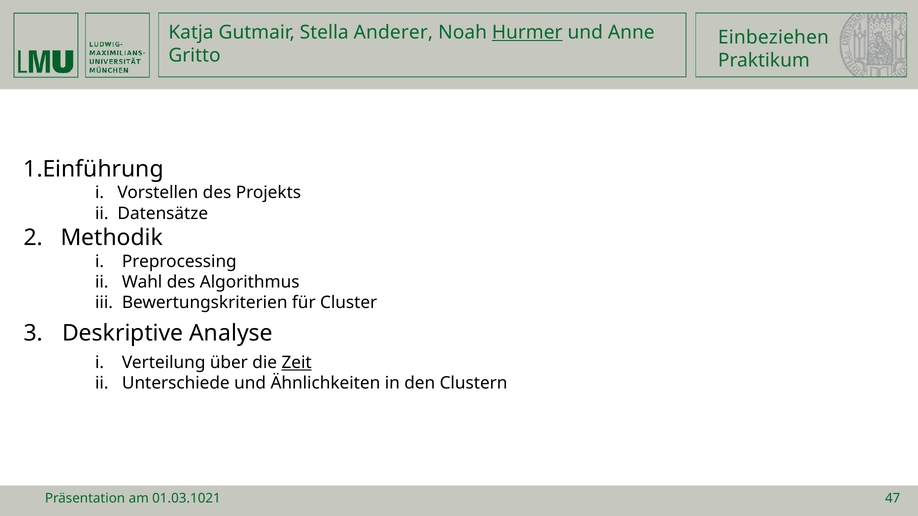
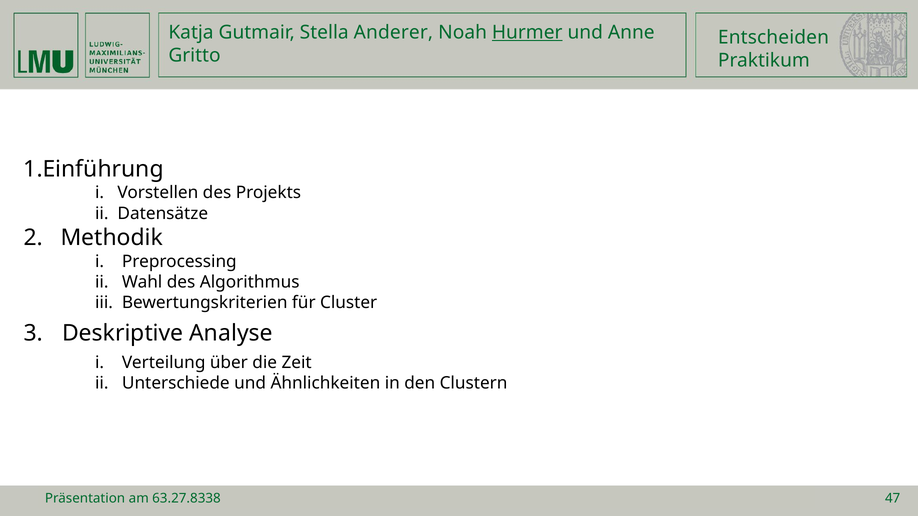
Einbeziehen: Einbeziehen -> Entscheiden
Zeit underline: present -> none
01.03.1021: 01.03.1021 -> 63.27.8338
